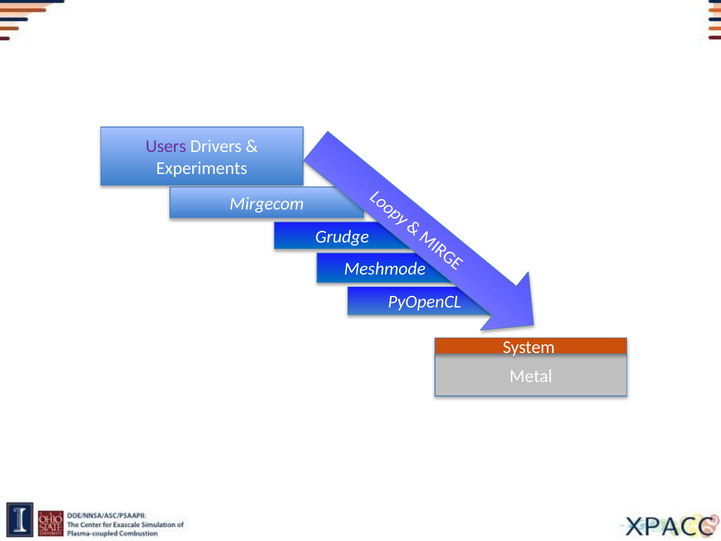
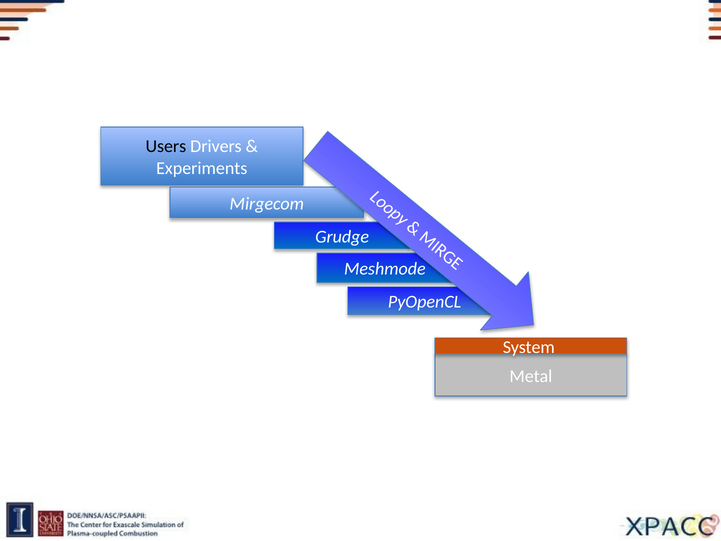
Users colour: purple -> black
